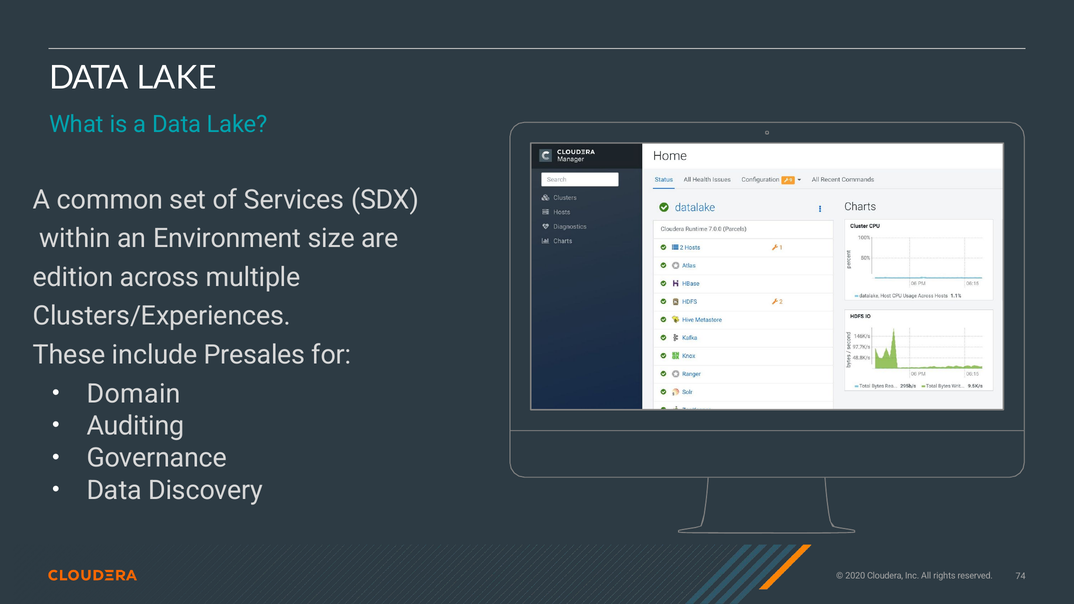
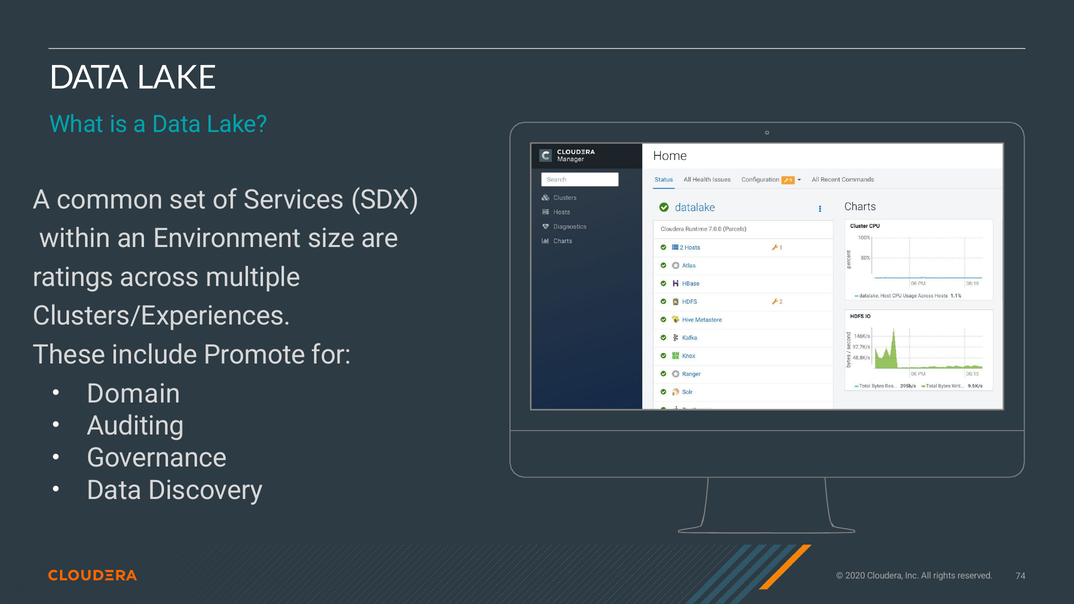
edition: edition -> ratings
Presales: Presales -> Promote
